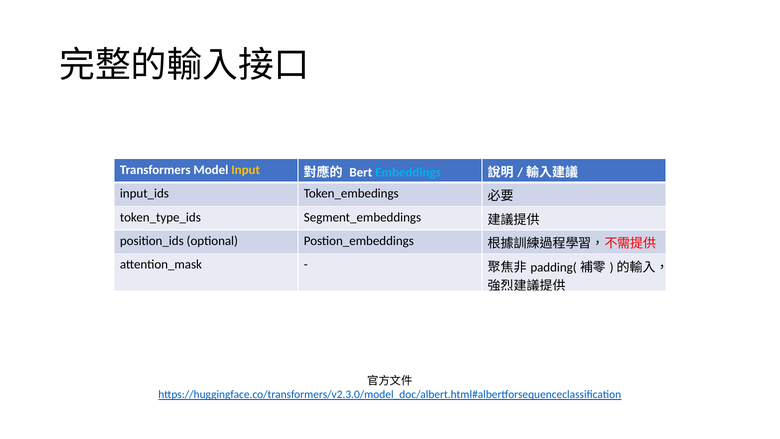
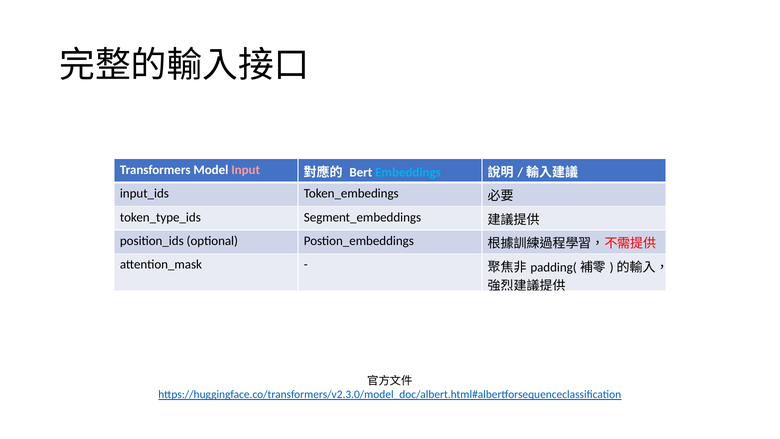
Input colour: yellow -> pink
